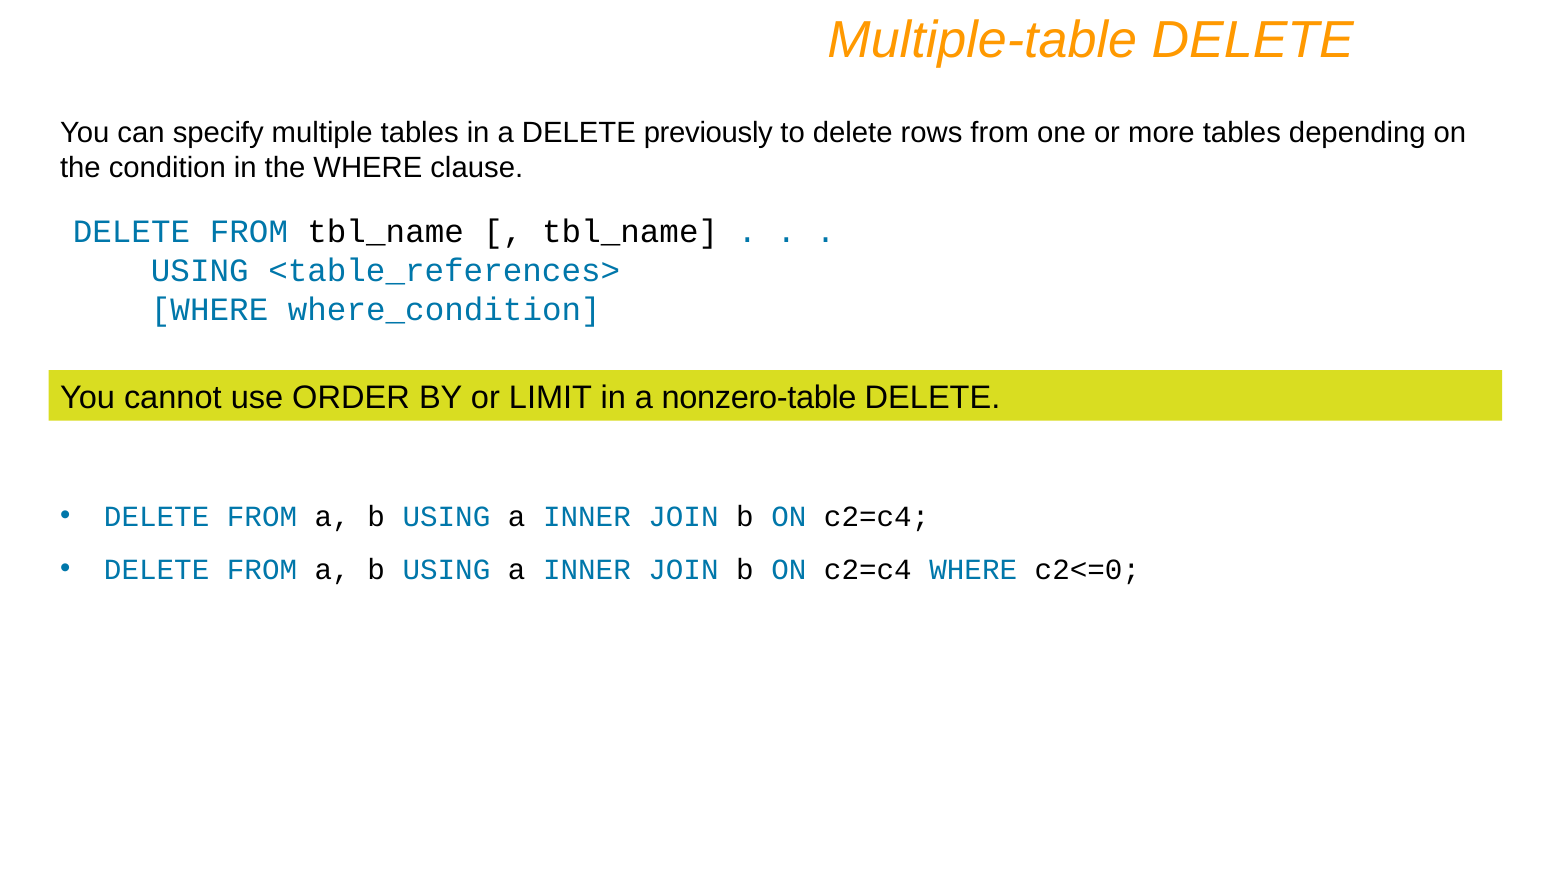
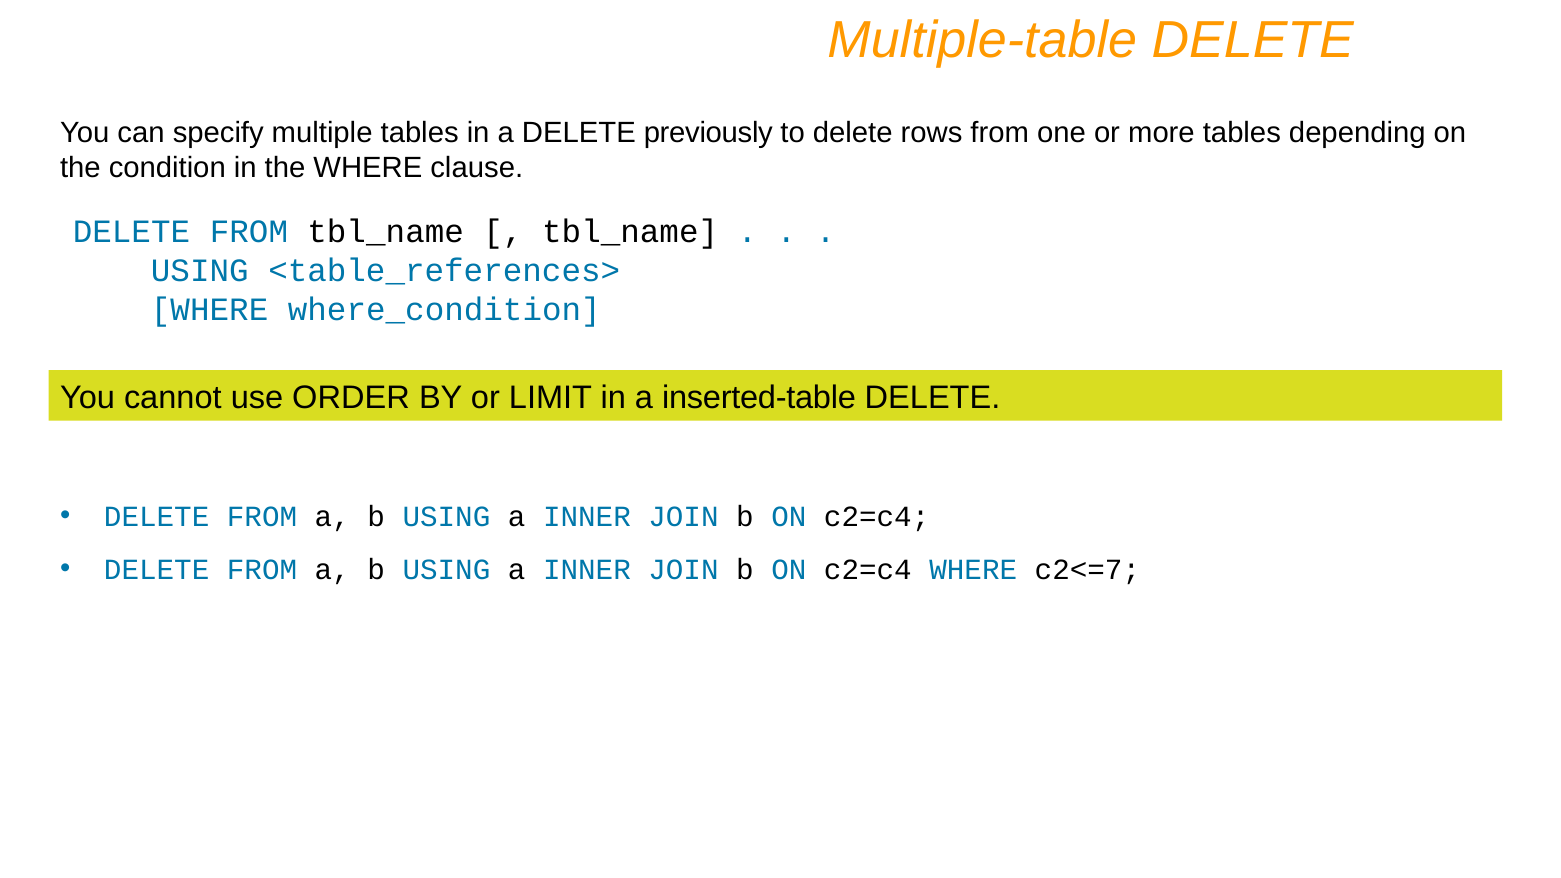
nonzero-table: nonzero-table -> inserted-table
c2<=0: c2<=0 -> c2<=7
